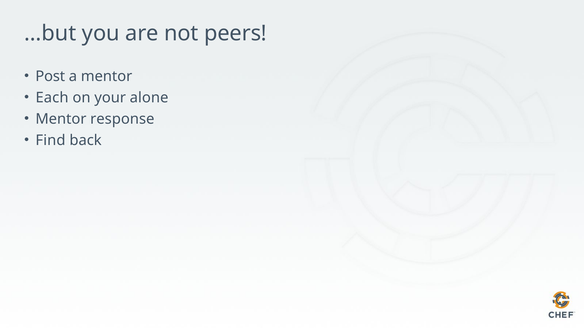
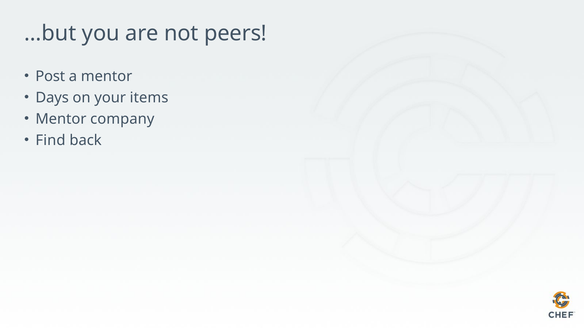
Each: Each -> Days
alone: alone -> items
response: response -> company
